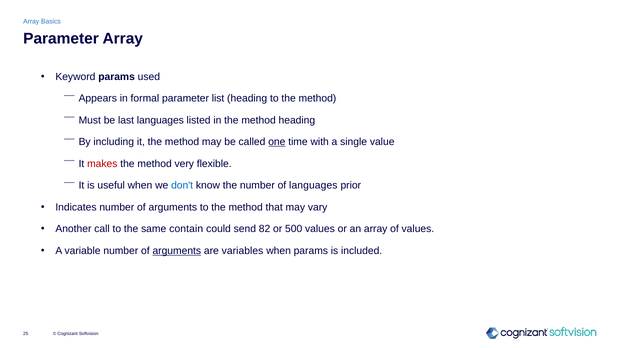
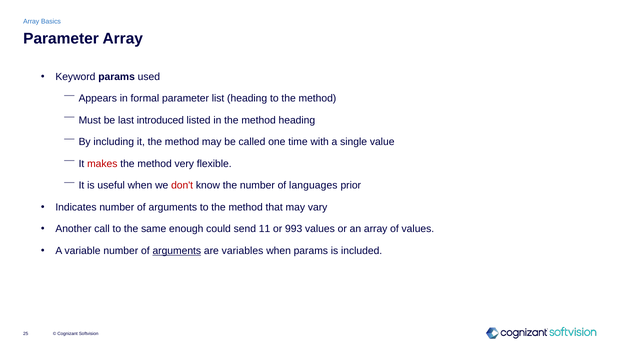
last languages: languages -> introduced
one underline: present -> none
don't colour: blue -> red
contain: contain -> enough
82: 82 -> 11
500: 500 -> 993
